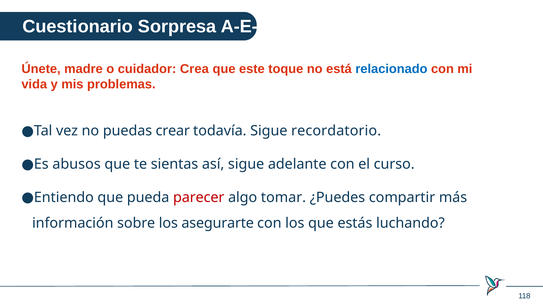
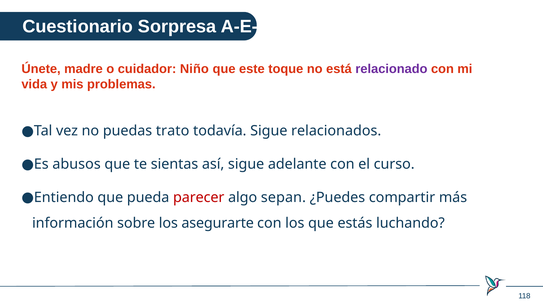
Crea: Crea -> Niño
relacionado colour: blue -> purple
crear: crear -> trato
recordatorio: recordatorio -> relacionados
tomar: tomar -> sepan
